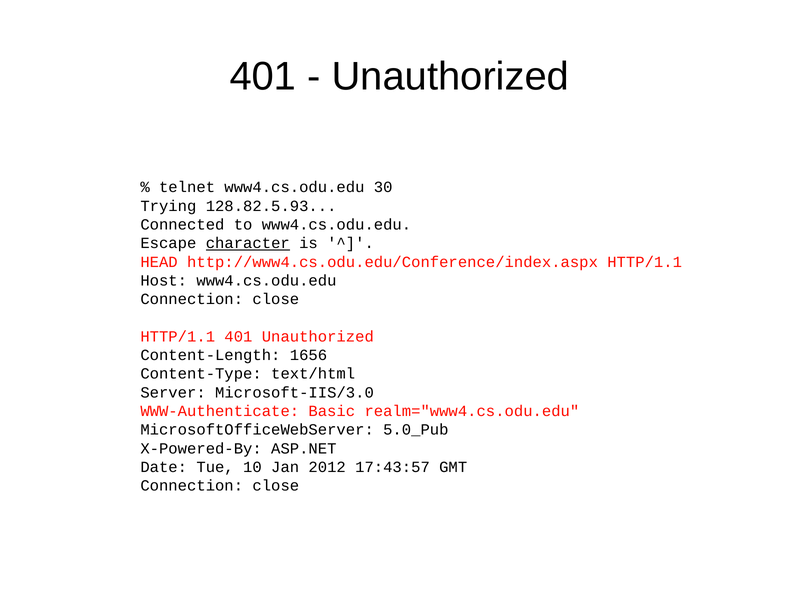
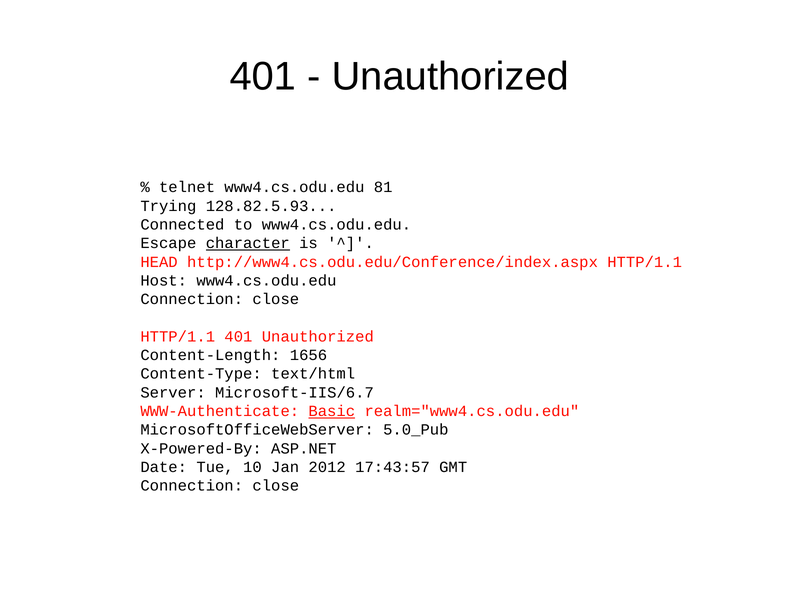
30: 30 -> 81
Microsoft-IIS/3.0: Microsoft-IIS/3.0 -> Microsoft-IIS/6.7
Basic underline: none -> present
